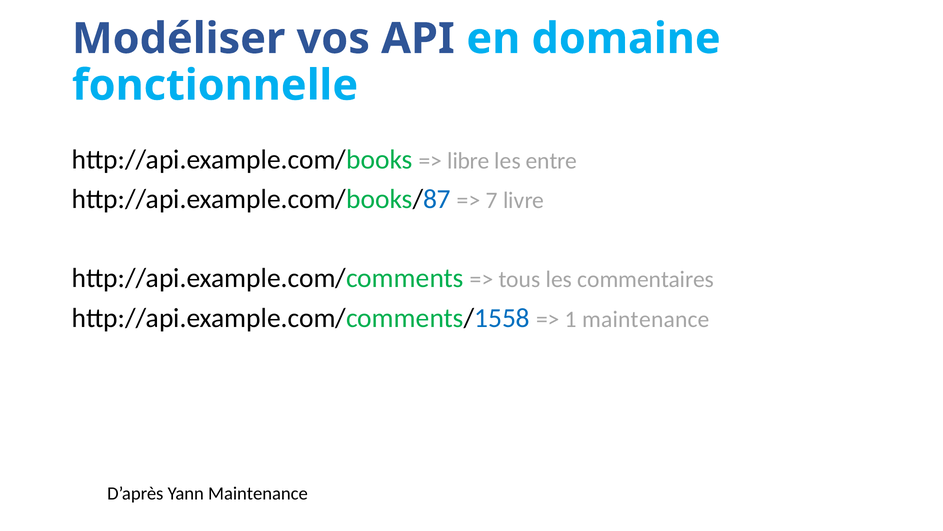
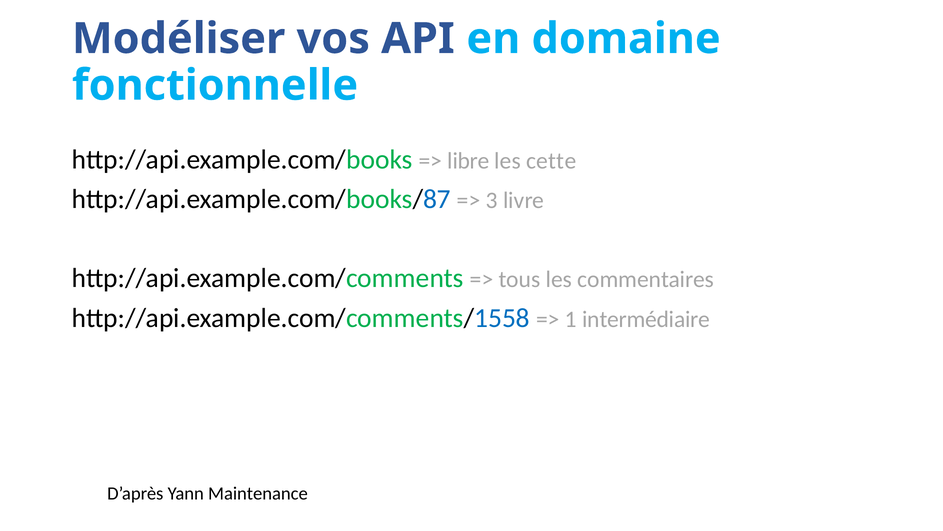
entre: entre -> cette
7: 7 -> 3
1 maintenance: maintenance -> intermédiaire
